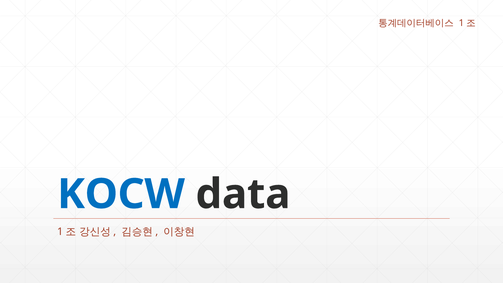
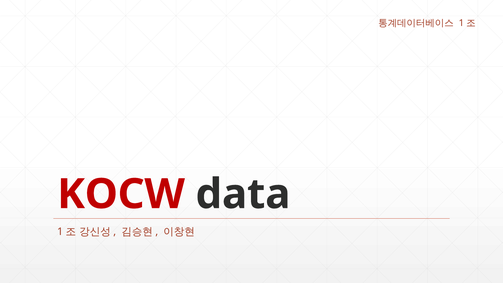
KOCW colour: blue -> red
